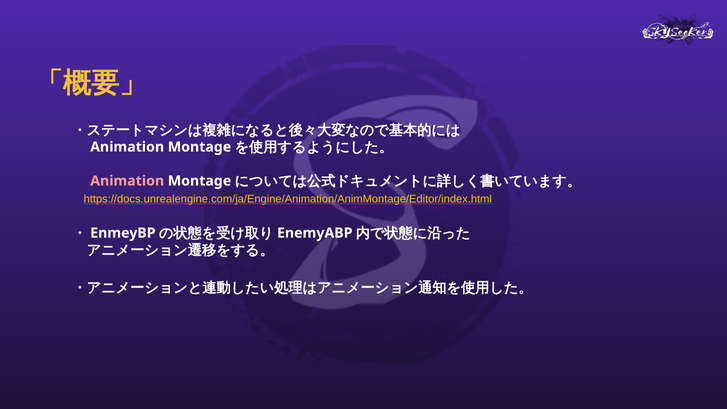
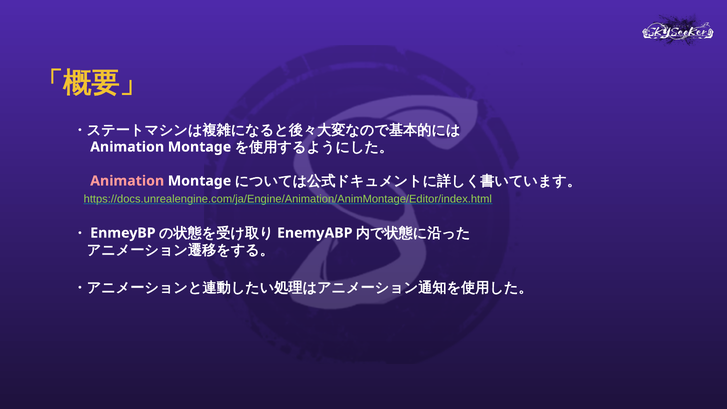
https://docs.unrealengine.com/ja/Engine/Animation/AnimMontage/Editor/index.html colour: yellow -> light green
